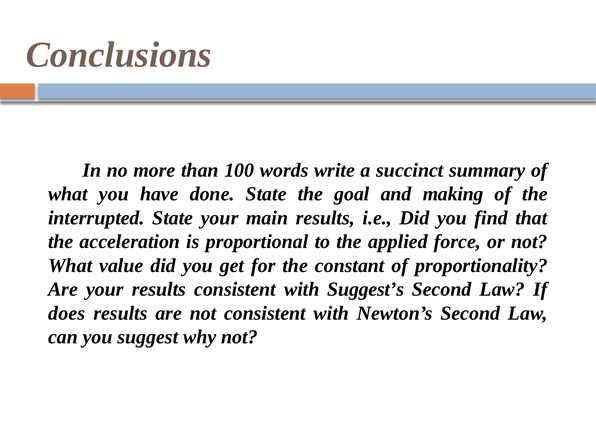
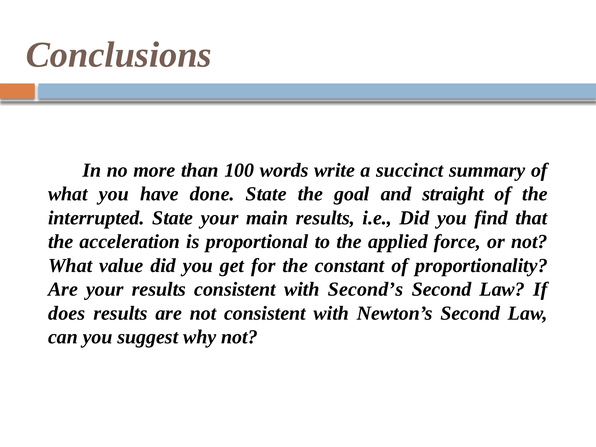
making: making -> straight
Suggest’s: Suggest’s -> Second’s
